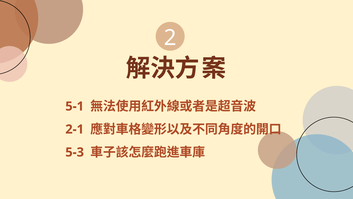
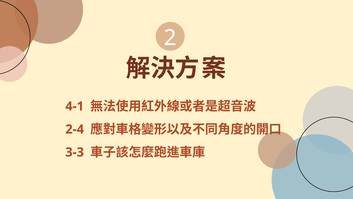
5-1: 5-1 -> 4-1
2-1: 2-1 -> 2-4
5-3: 5-3 -> 3-3
